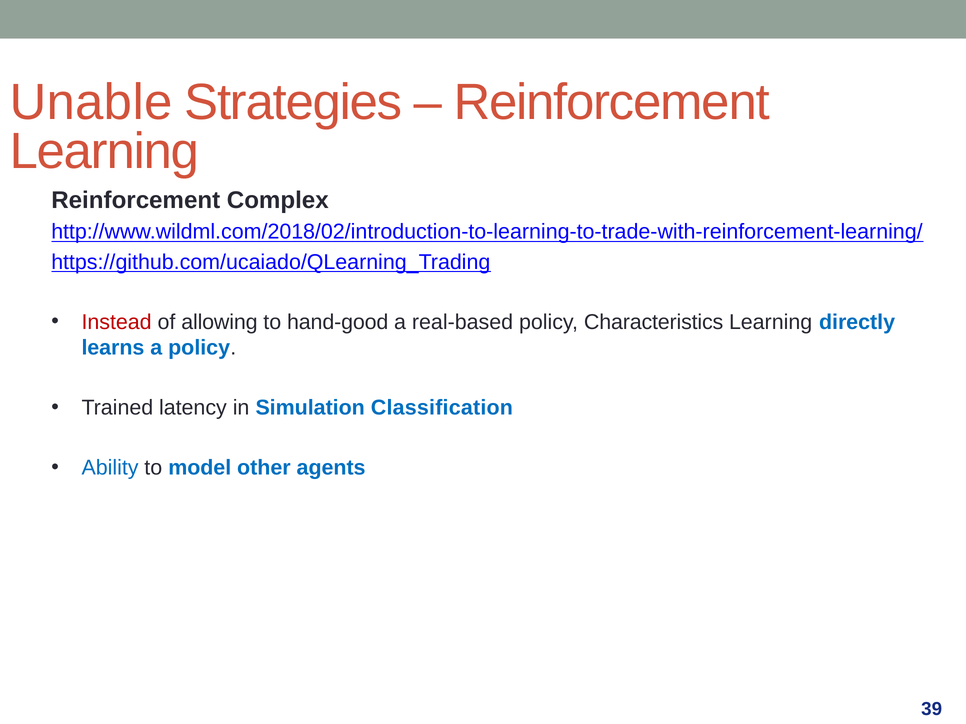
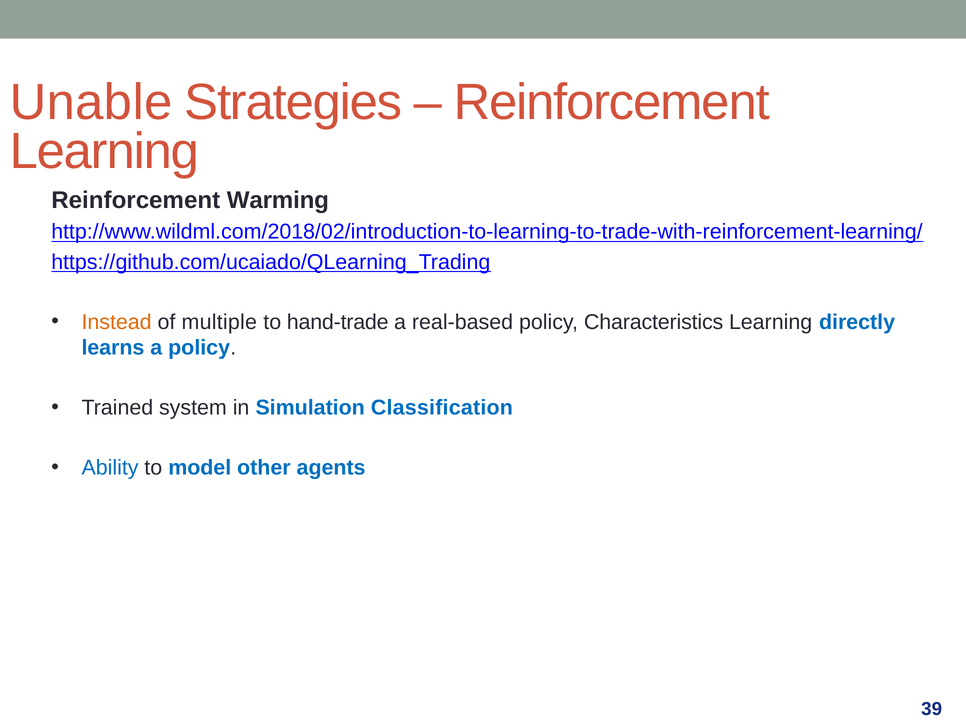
Complex: Complex -> Warming
Instead colour: red -> orange
allowing: allowing -> multiple
hand-good: hand-good -> hand-trade
latency: latency -> system
